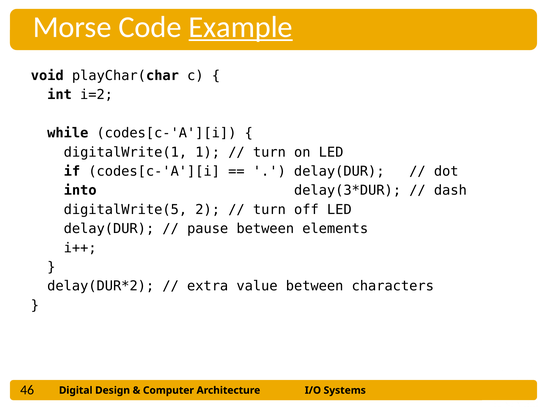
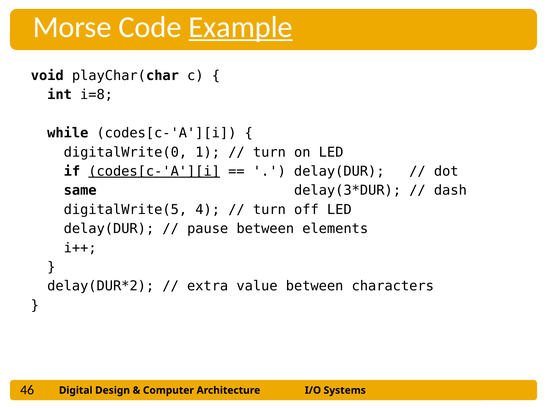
i=2: i=2 -> i=8
digitalWrite(1: digitalWrite(1 -> digitalWrite(0
codes[c-'A'][i at (154, 171) underline: none -> present
into: into -> same
2: 2 -> 4
